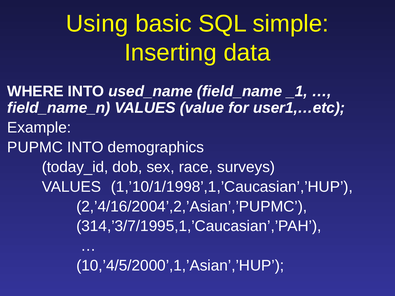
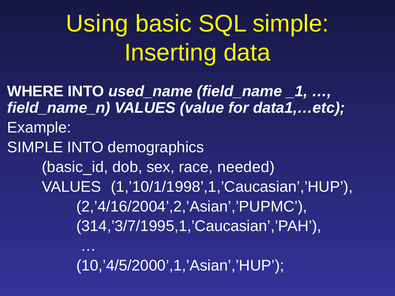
user1,…etc: user1,…etc -> data1,…etc
PUPMC at (35, 147): PUPMC -> SIMPLE
today_id: today_id -> basic_id
surveys: surveys -> needed
